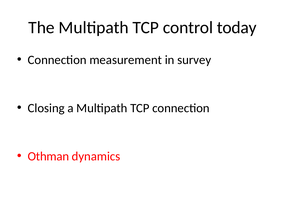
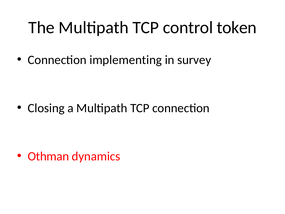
today: today -> token
measurement: measurement -> implementing
